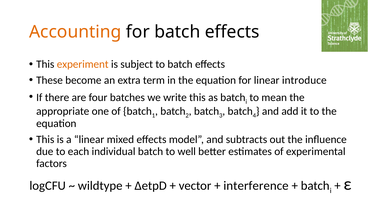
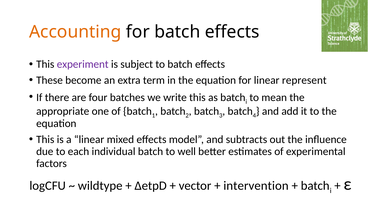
experiment colour: orange -> purple
introduce: introduce -> represent
interference: interference -> intervention
